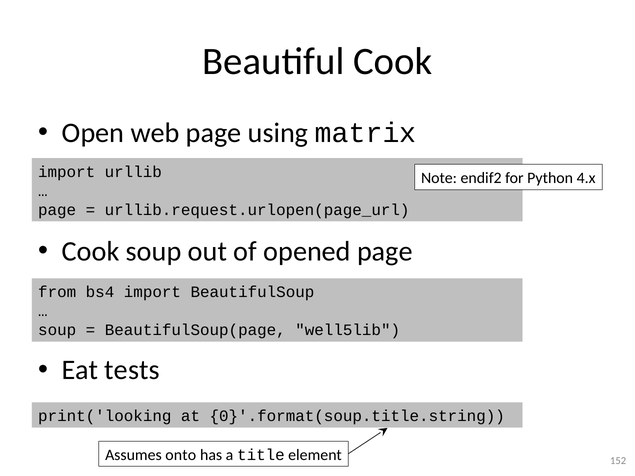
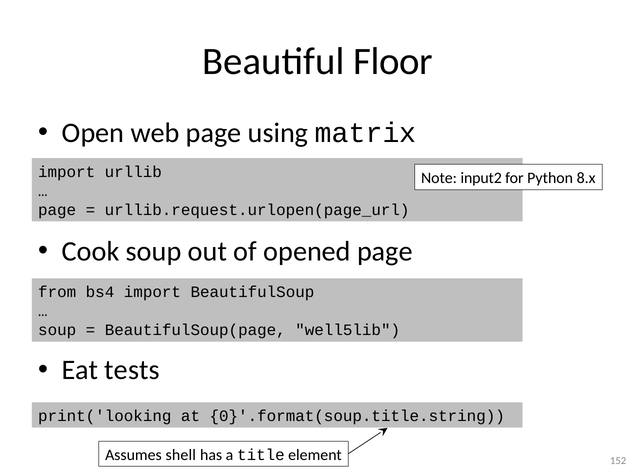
Beautiful Cook: Cook -> Floor
endif2: endif2 -> input2
4.x: 4.x -> 8.x
onto: onto -> shell
